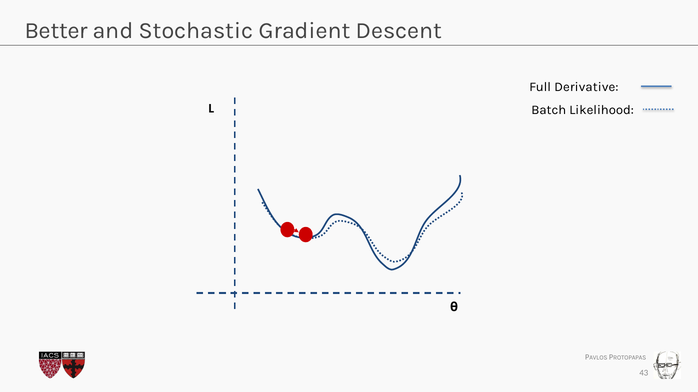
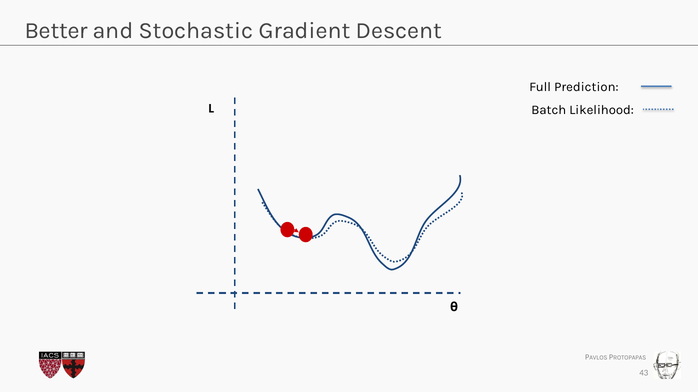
Derivative: Derivative -> Prediction
